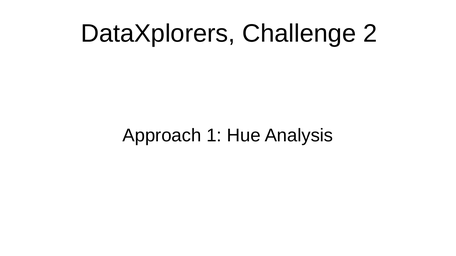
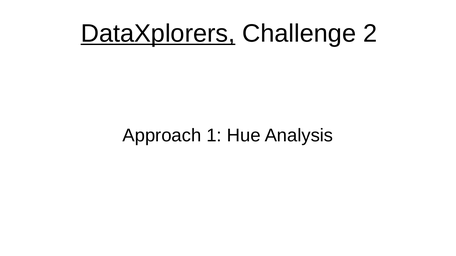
DataXplorers underline: none -> present
